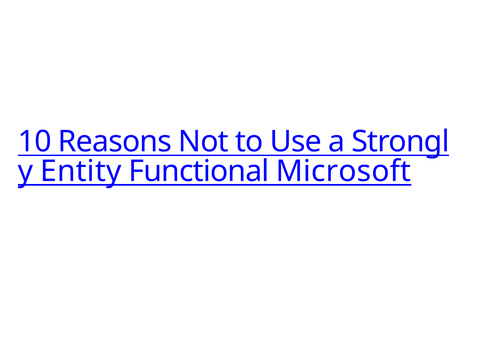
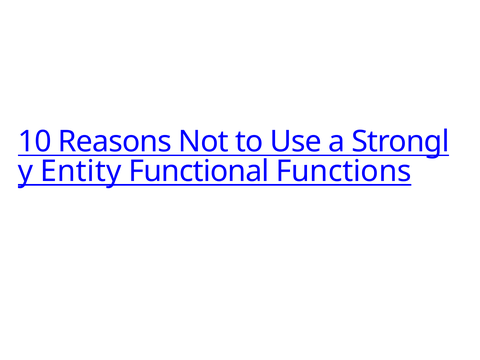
Microsoft: Microsoft -> Functions
